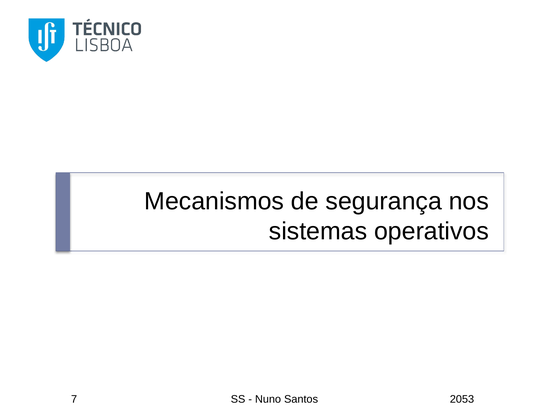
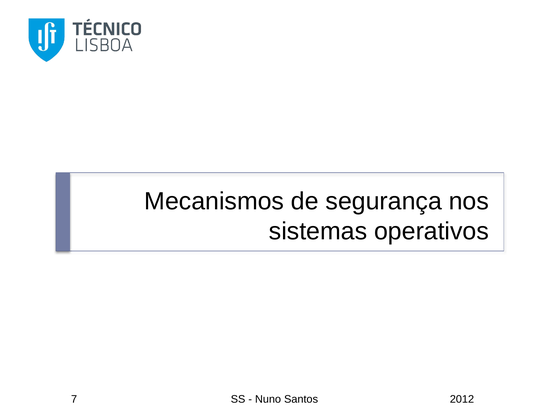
2053: 2053 -> 2012
